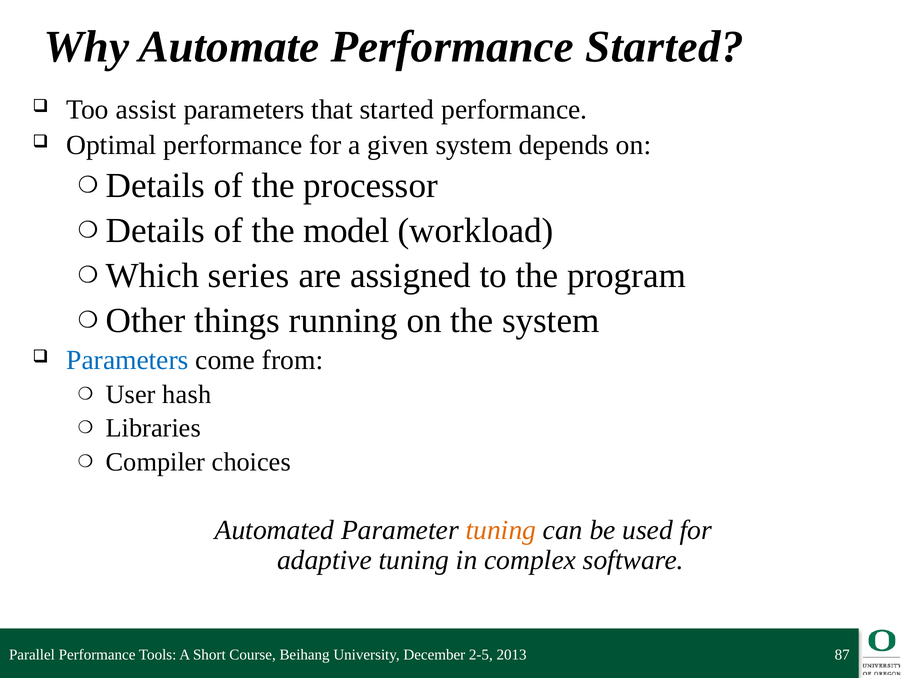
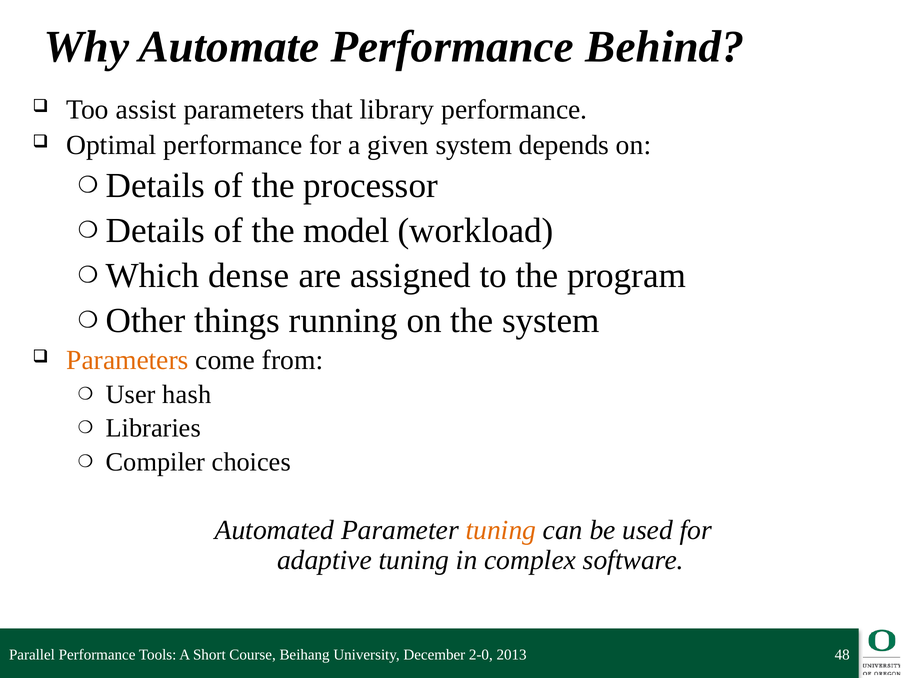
Performance Started: Started -> Behind
that started: started -> library
series: series -> dense
Parameters at (127, 360) colour: blue -> orange
2-5: 2-5 -> 2-0
87: 87 -> 48
